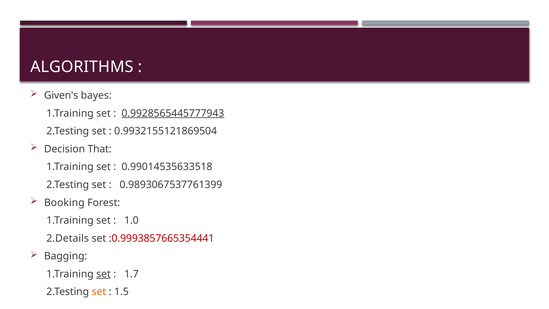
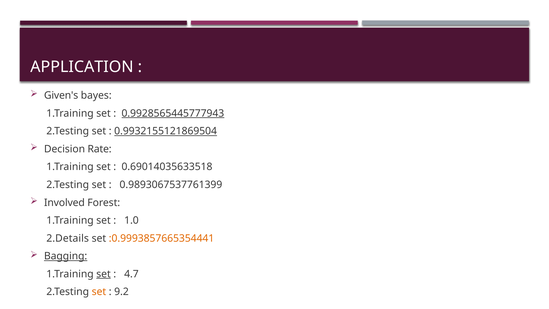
ALGORITHMS: ALGORITHMS -> APPLICATION
0.9932155121869504 underline: none -> present
That: That -> Rate
0.99014535633518: 0.99014535633518 -> 0.69014035633518
Booking: Booking -> Involved
:0.9993857665354441 colour: red -> orange
Bagging underline: none -> present
1.7: 1.7 -> 4.7
1.5: 1.5 -> 9.2
